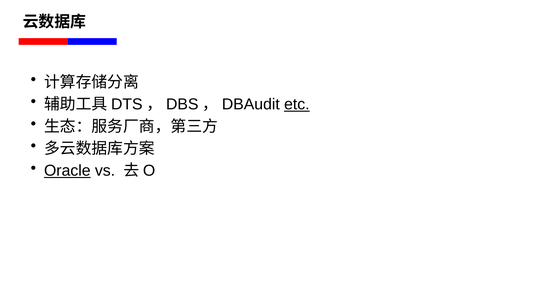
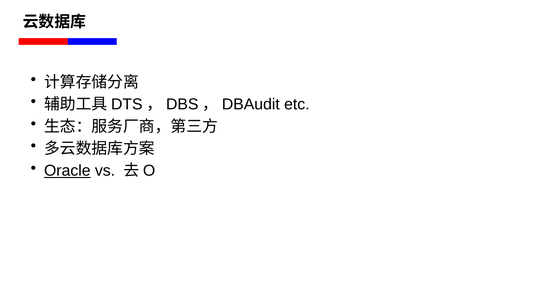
etc underline: present -> none
